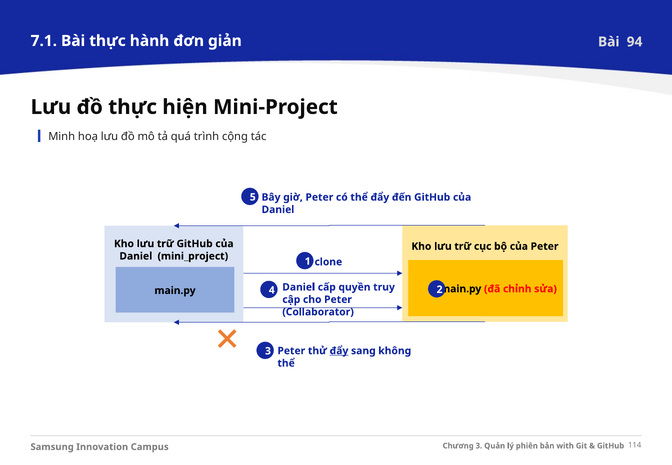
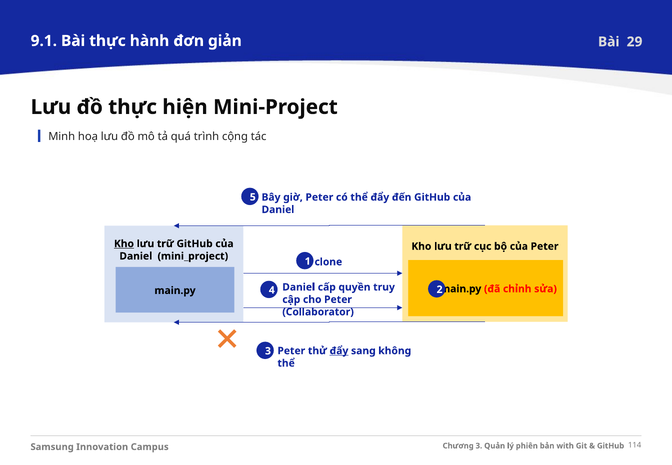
7.1: 7.1 -> 9.1
94: 94 -> 29
Kho at (124, 244) underline: none -> present
